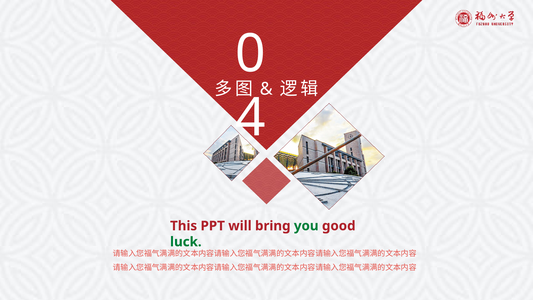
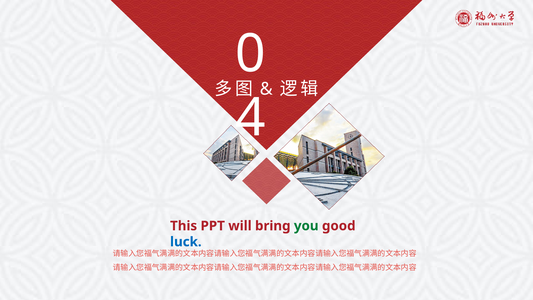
luck colour: green -> blue
